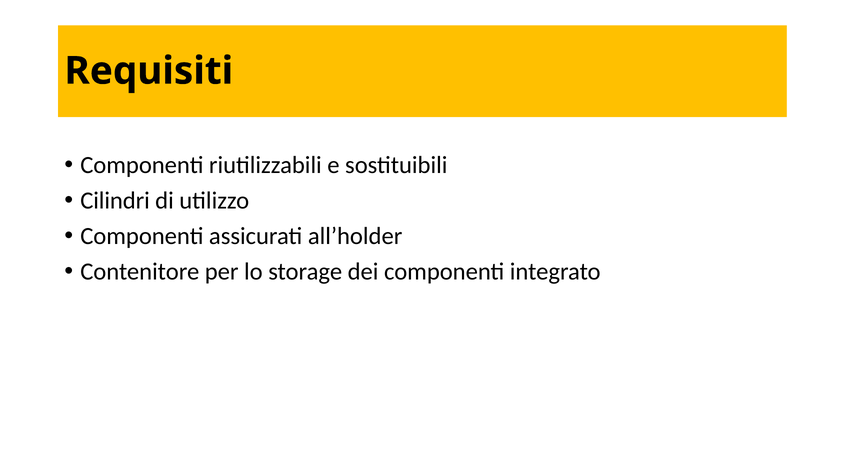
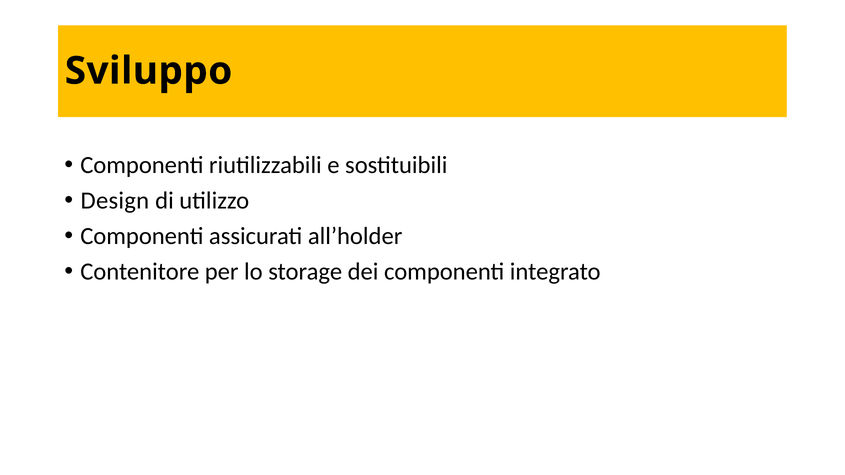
Requisiti: Requisiti -> Sviluppo
Cilindri: Cilindri -> Design
